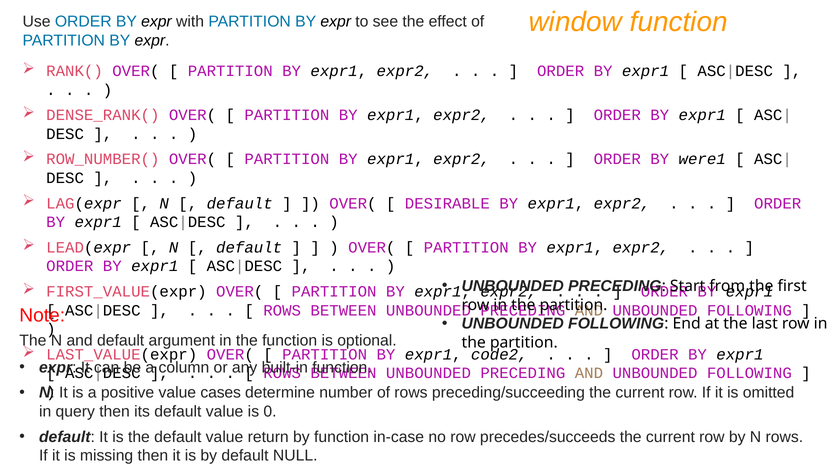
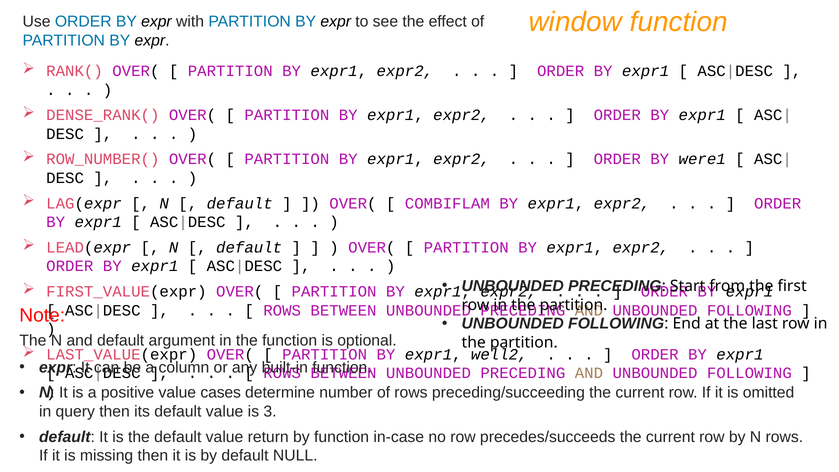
DESIRABLE: DESIRABLE -> COMBIFLAM
code2: code2 -> well2
0: 0 -> 3
